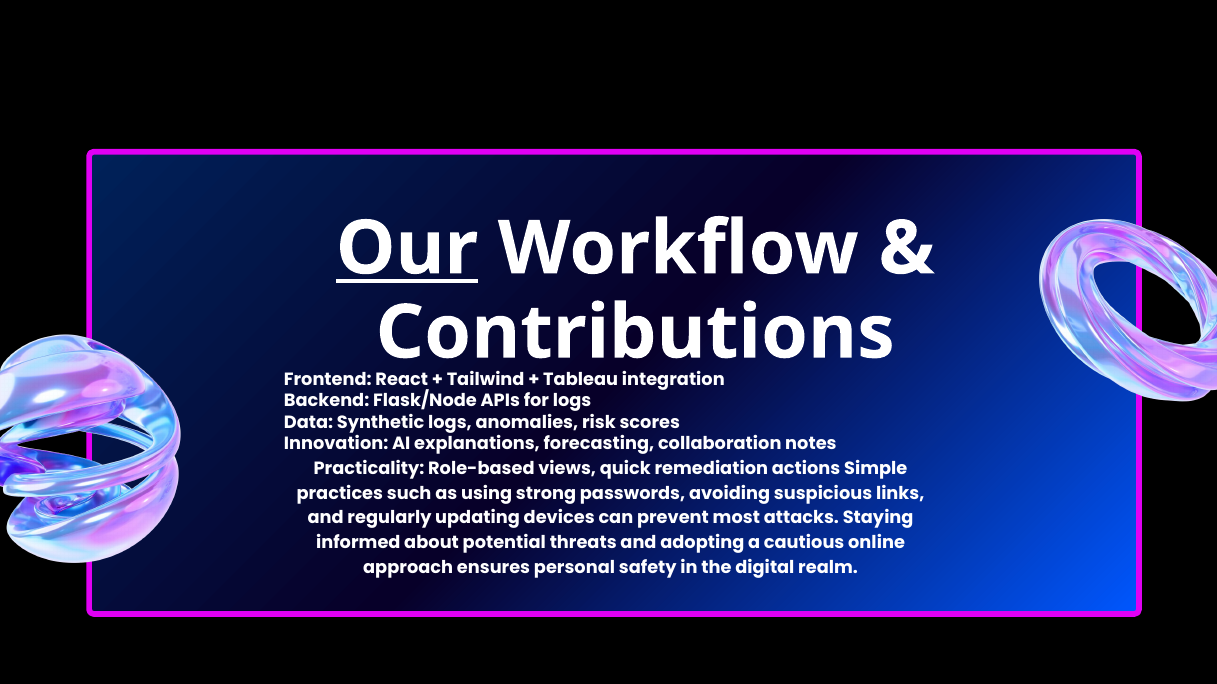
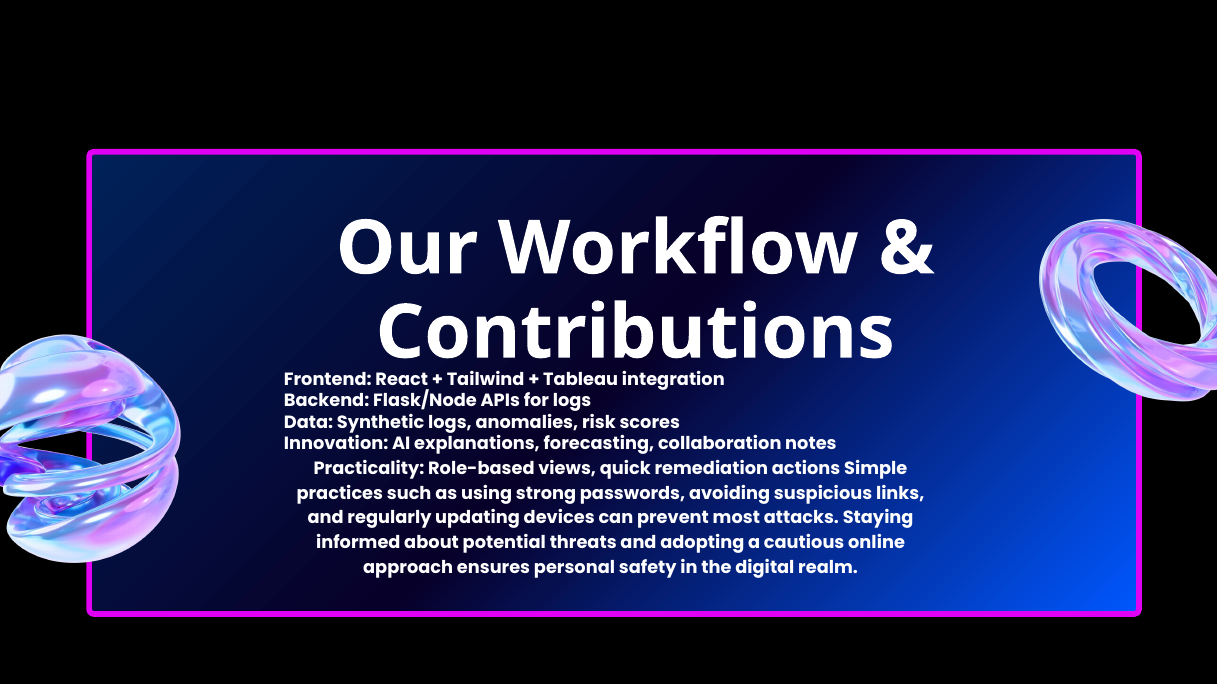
Our underline: present -> none
